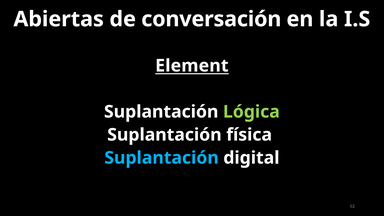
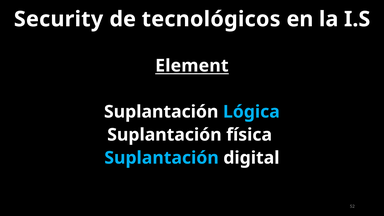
Abiertas: Abiertas -> Security
conversación: conversación -> tecnológicos
Lógica colour: light green -> light blue
